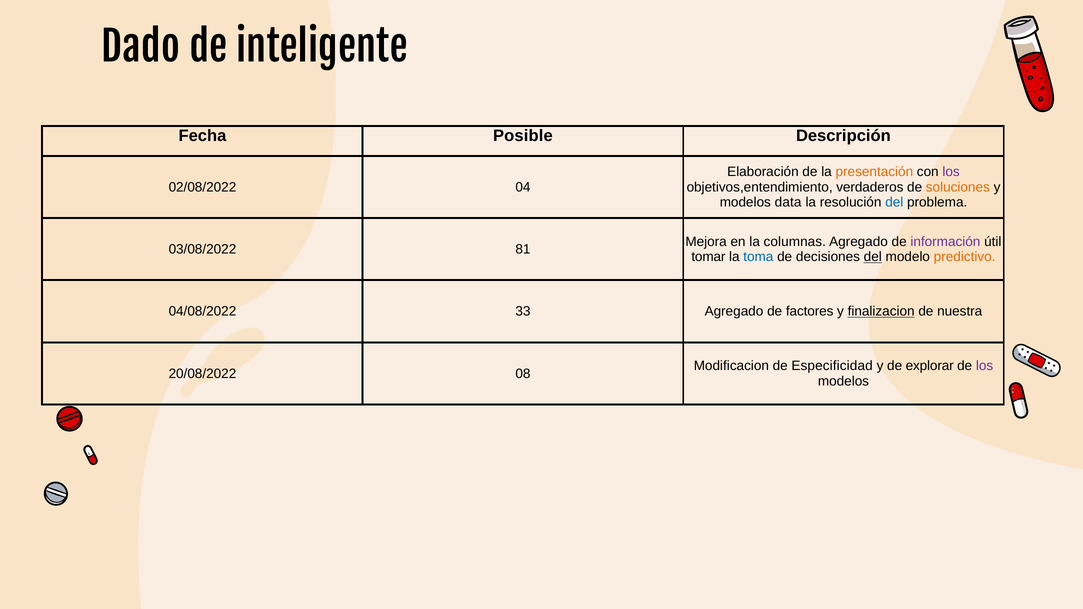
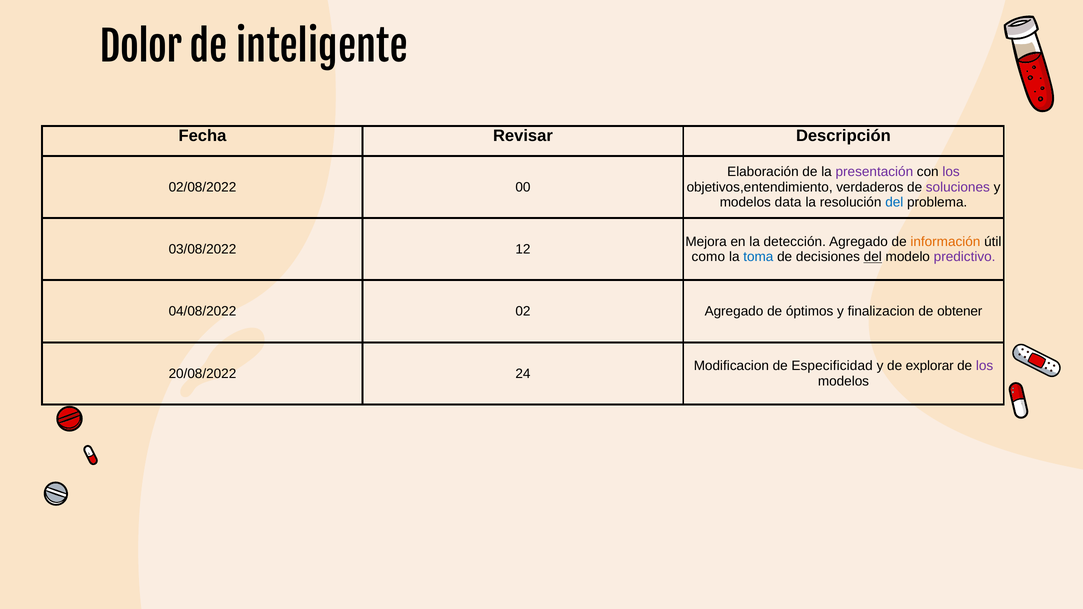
Dado: Dado -> Dolor
Posible: Posible -> Revisar
presentación colour: orange -> purple
04: 04 -> 00
soluciones colour: orange -> purple
columnas: columnas -> detección
información colour: purple -> orange
81: 81 -> 12
tomar: tomar -> como
predictivo colour: orange -> purple
33: 33 -> 02
factores: factores -> óptimos
finalizacion underline: present -> none
nuestra: nuestra -> obtener
08: 08 -> 24
